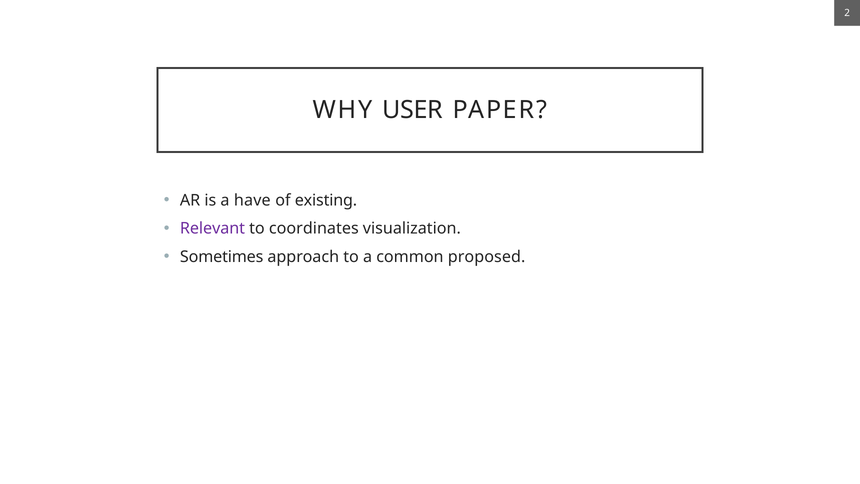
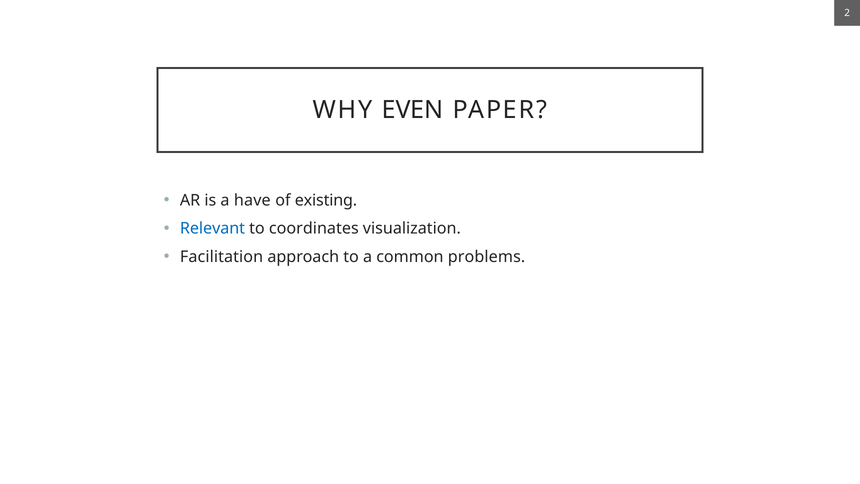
USER: USER -> EVEN
Relevant colour: purple -> blue
Sometimes: Sometimes -> Facilitation
proposed: proposed -> problems
